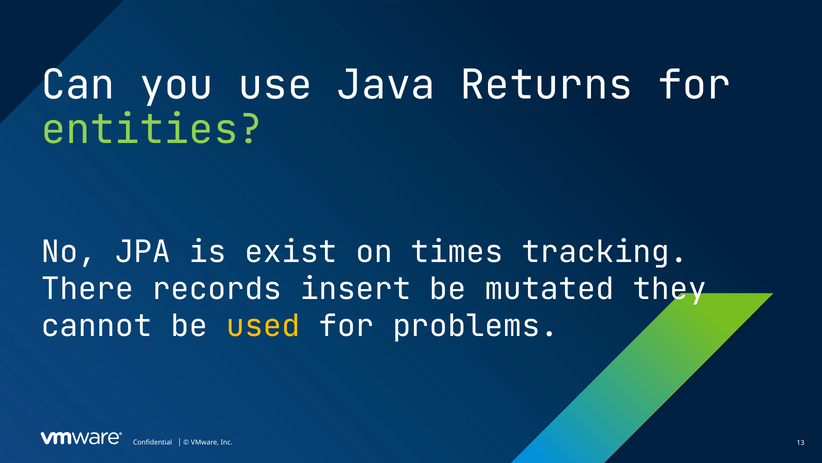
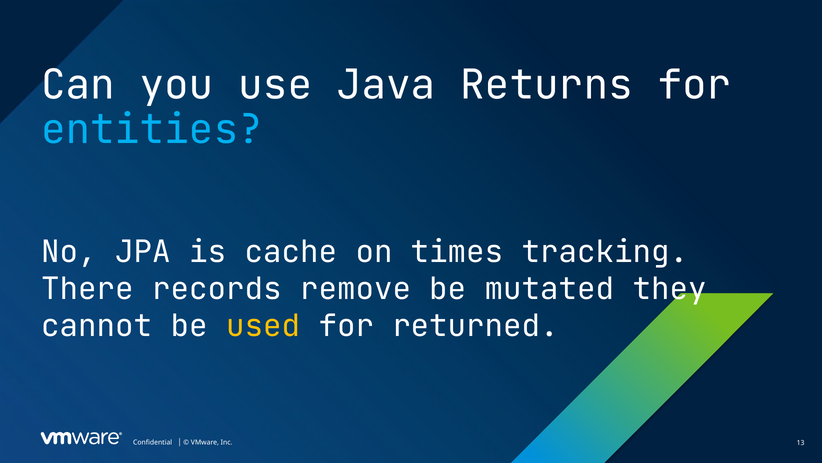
entities colour: light green -> light blue
exist: exist -> cache
insert: insert -> remove
problems: problems -> returned
